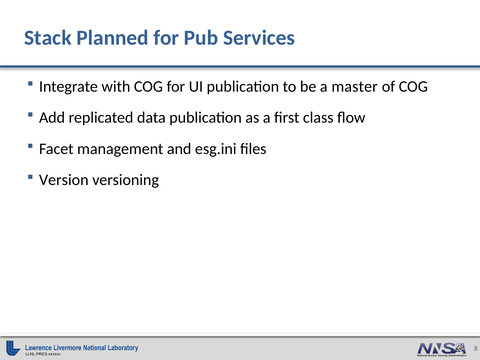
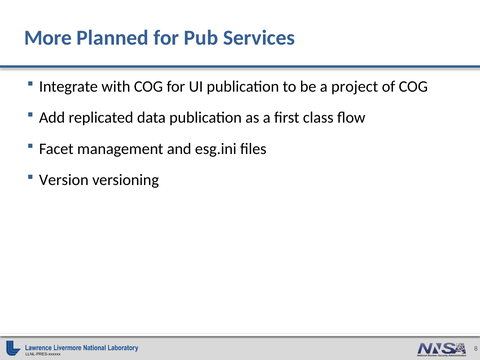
Stack: Stack -> More
master: master -> project
